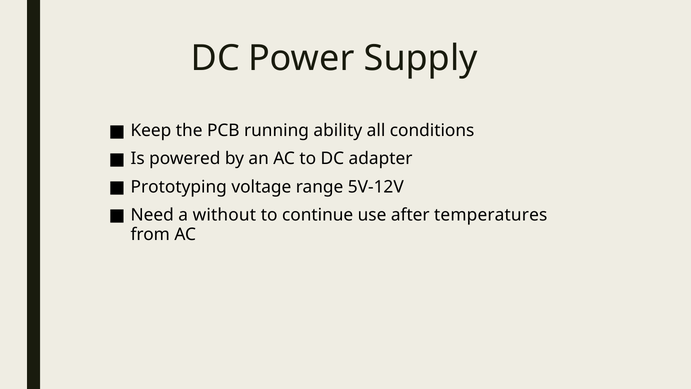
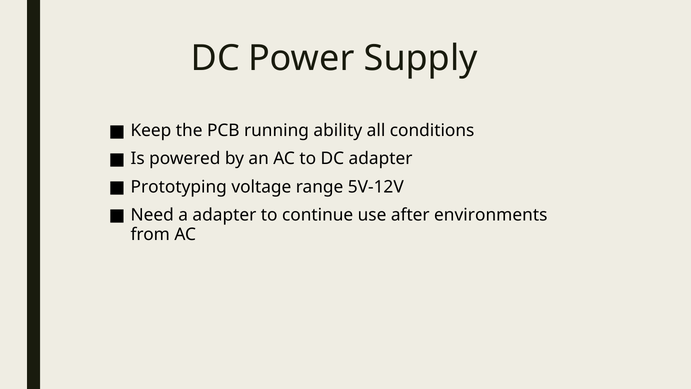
a without: without -> adapter
temperatures: temperatures -> environments
